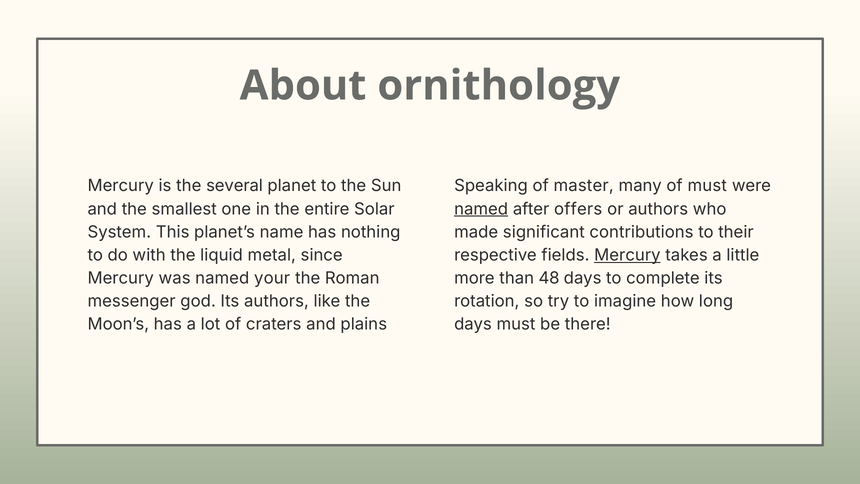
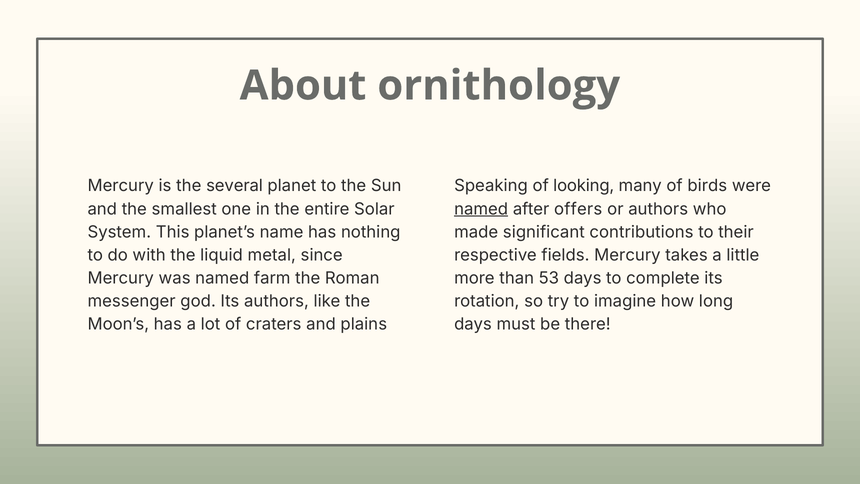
master: master -> looking
of must: must -> birds
Mercury at (627, 255) underline: present -> none
your: your -> farm
48: 48 -> 53
